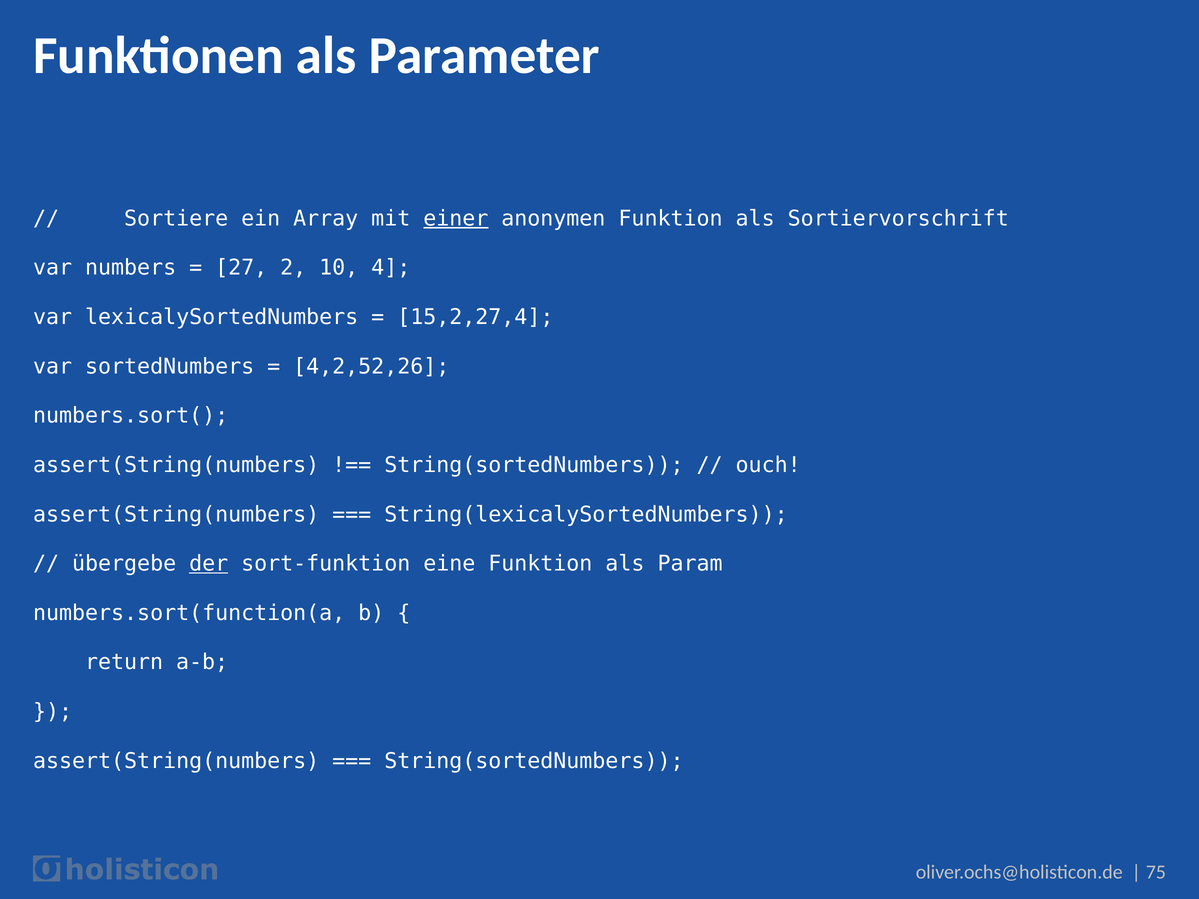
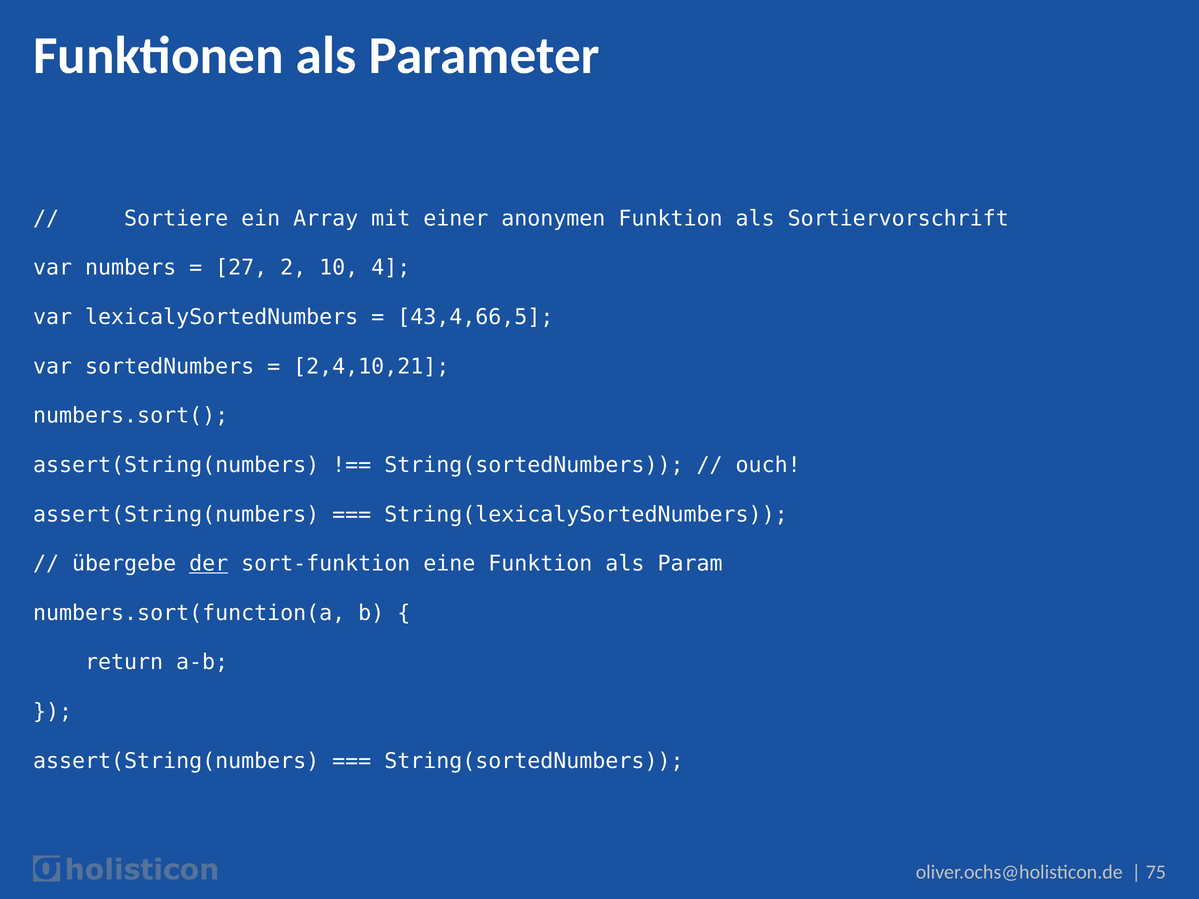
einer underline: present -> none
15,2,27,4: 15,2,27,4 -> 43,4,66,5
4,2,52,26: 4,2,52,26 -> 2,4,10,21
